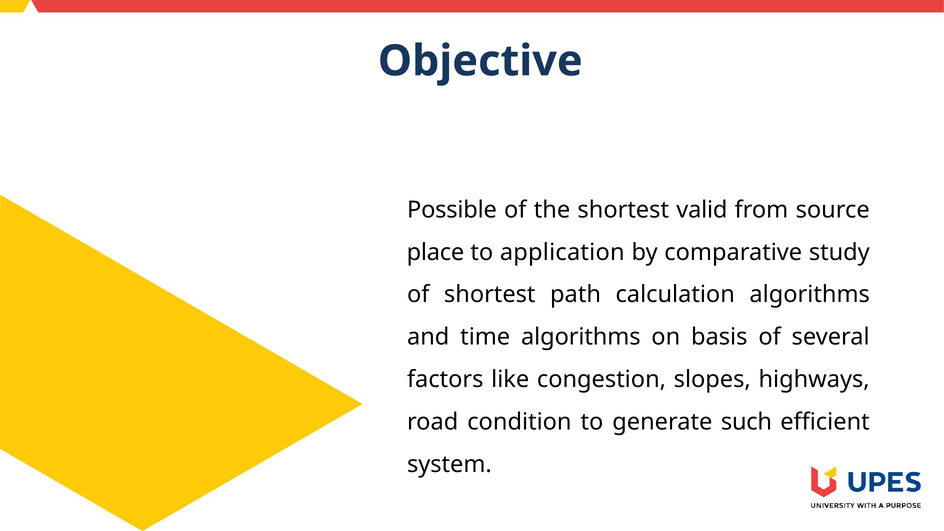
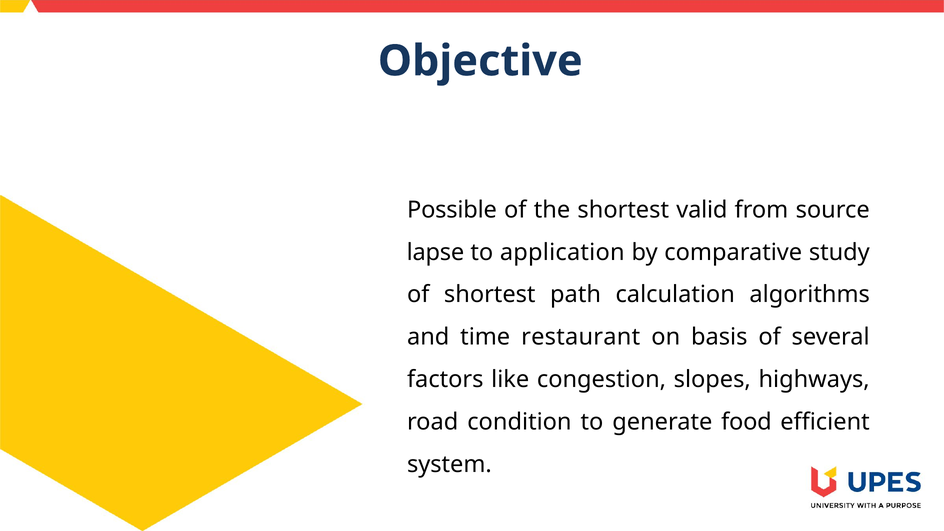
place: place -> lapse
time algorithms: algorithms -> restaurant
such: such -> food
